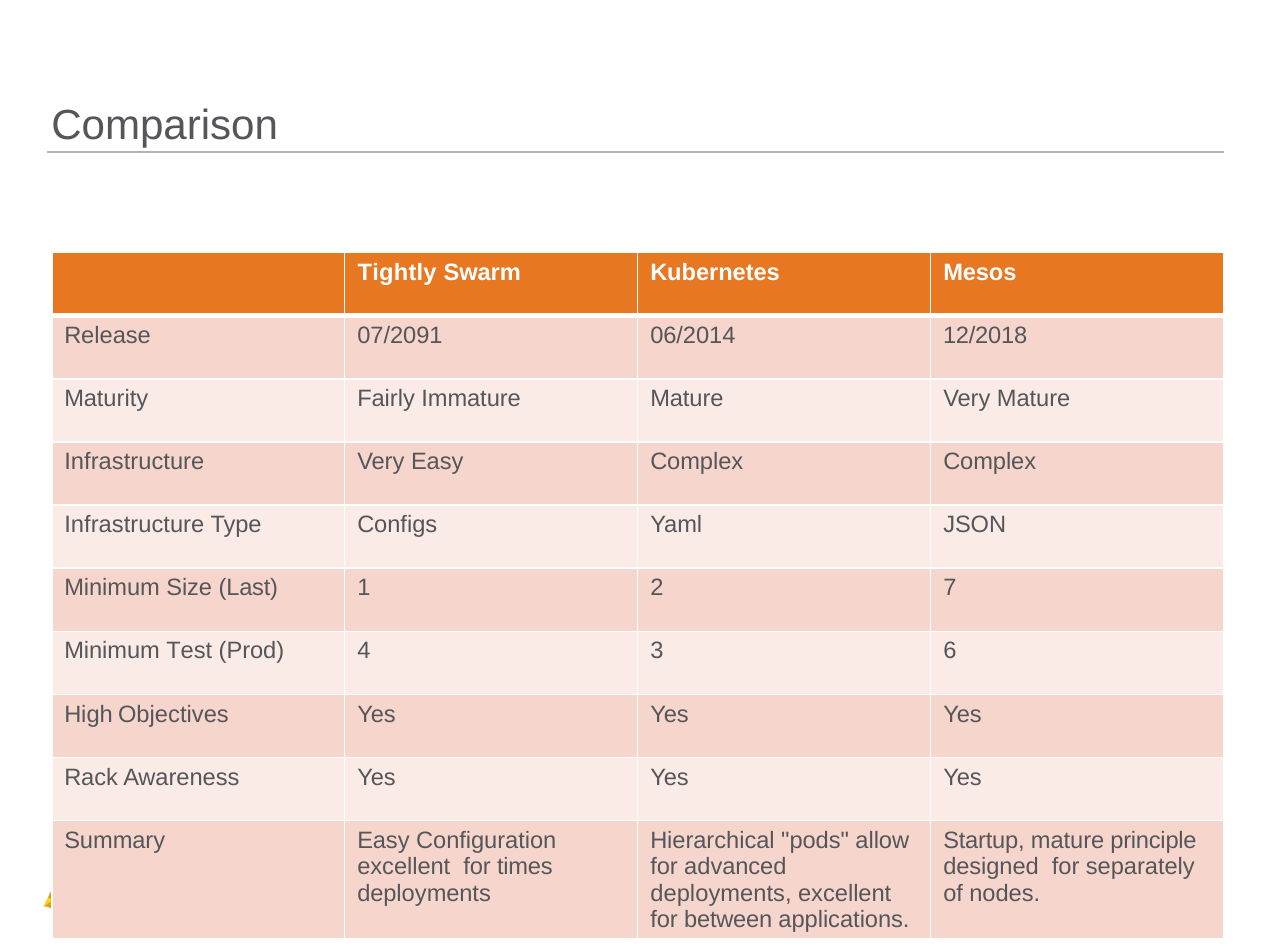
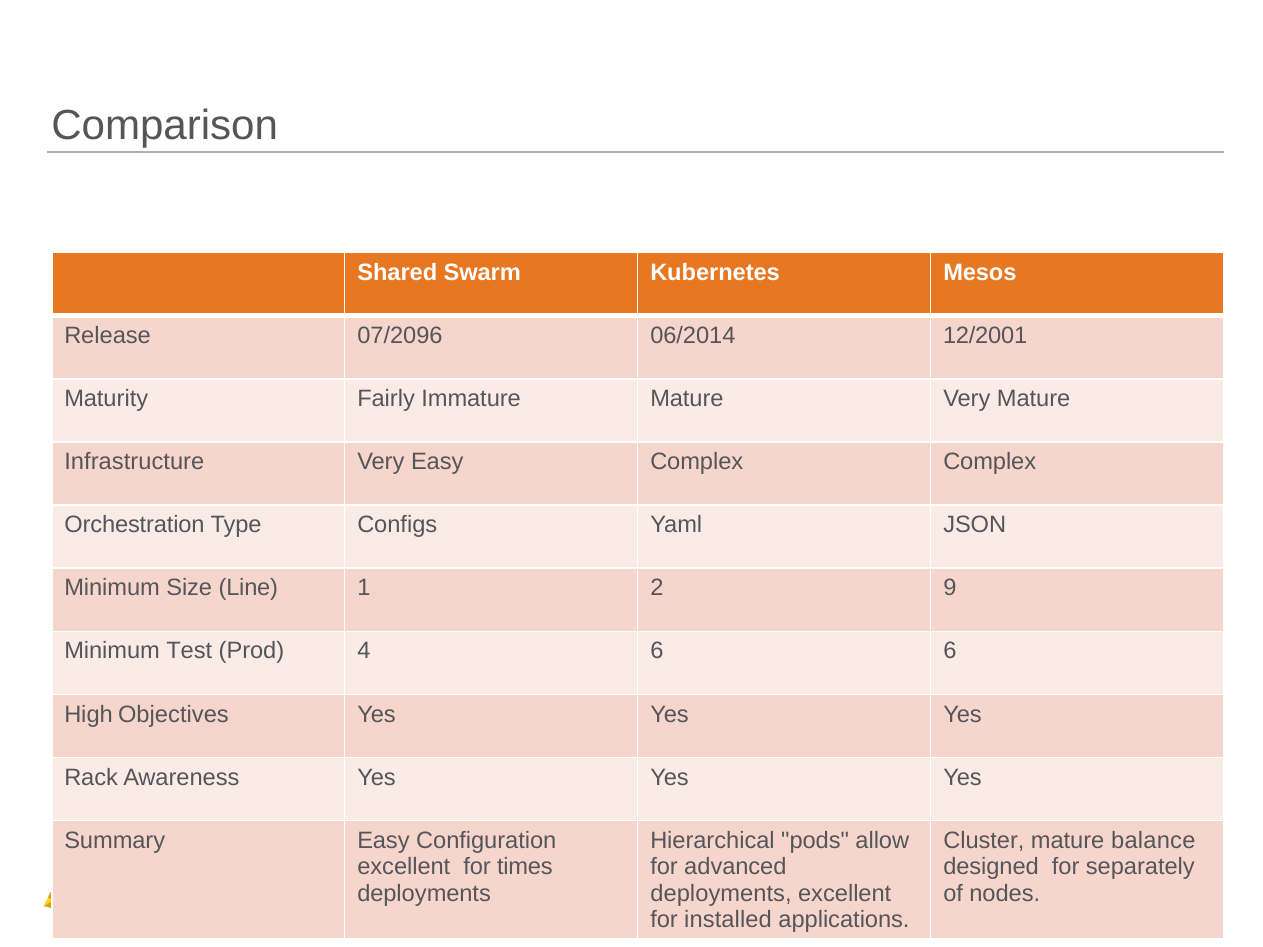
Tightly: Tightly -> Shared
07/2091: 07/2091 -> 07/2096
12/2018: 12/2018 -> 12/2001
Infrastructure at (134, 525): Infrastructure -> Orchestration
Last: Last -> Line
7: 7 -> 9
4 3: 3 -> 6
Startup: Startup -> Cluster
principle: principle -> balance
between: between -> installed
